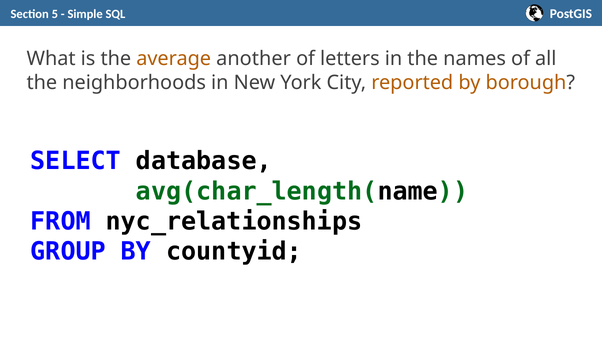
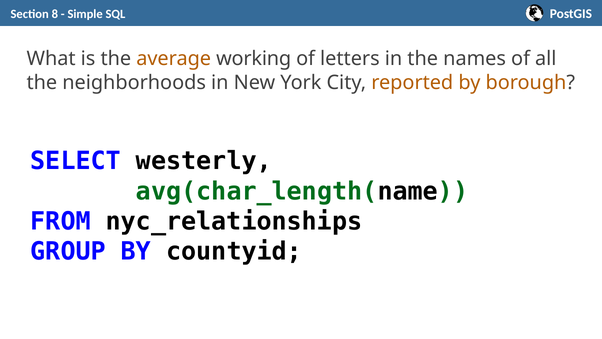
5: 5 -> 8
another: another -> working
database: database -> westerly
